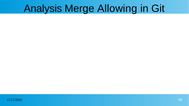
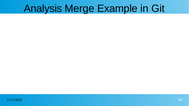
Allowing: Allowing -> Example
